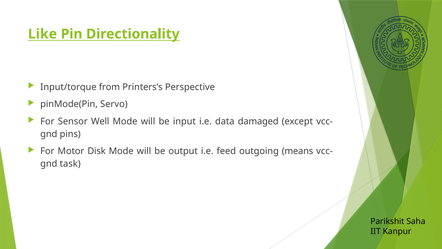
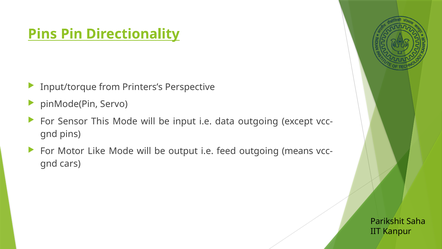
Like at (42, 34): Like -> Pins
Well: Well -> This
data damaged: damaged -> outgoing
Disk: Disk -> Like
task: task -> cars
